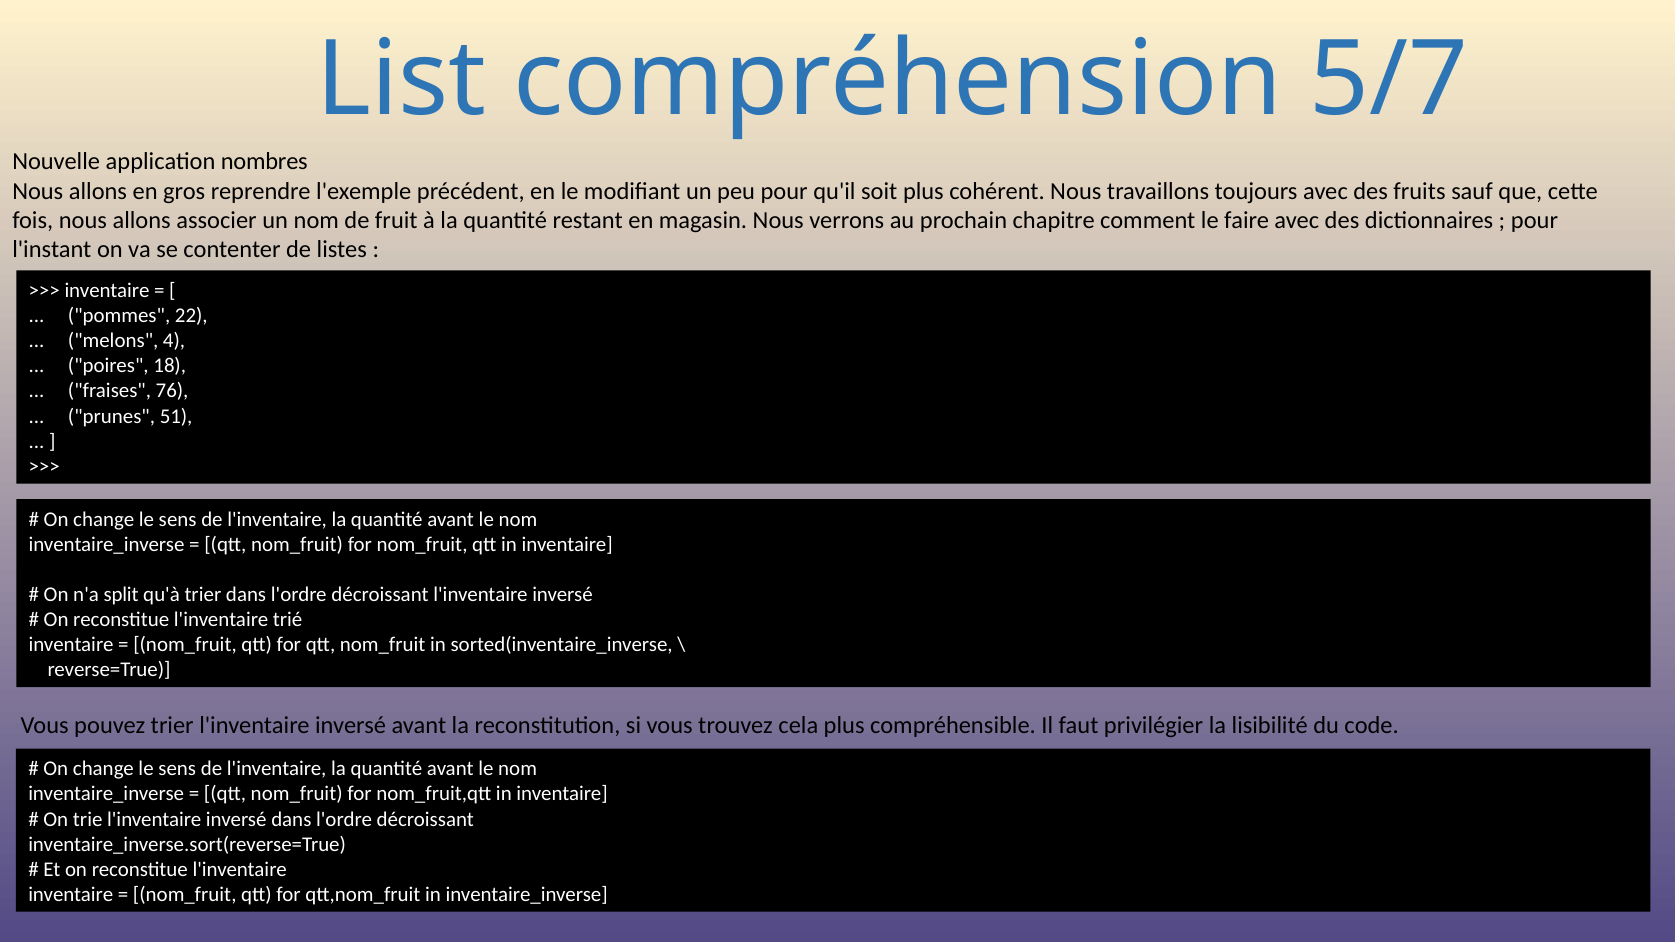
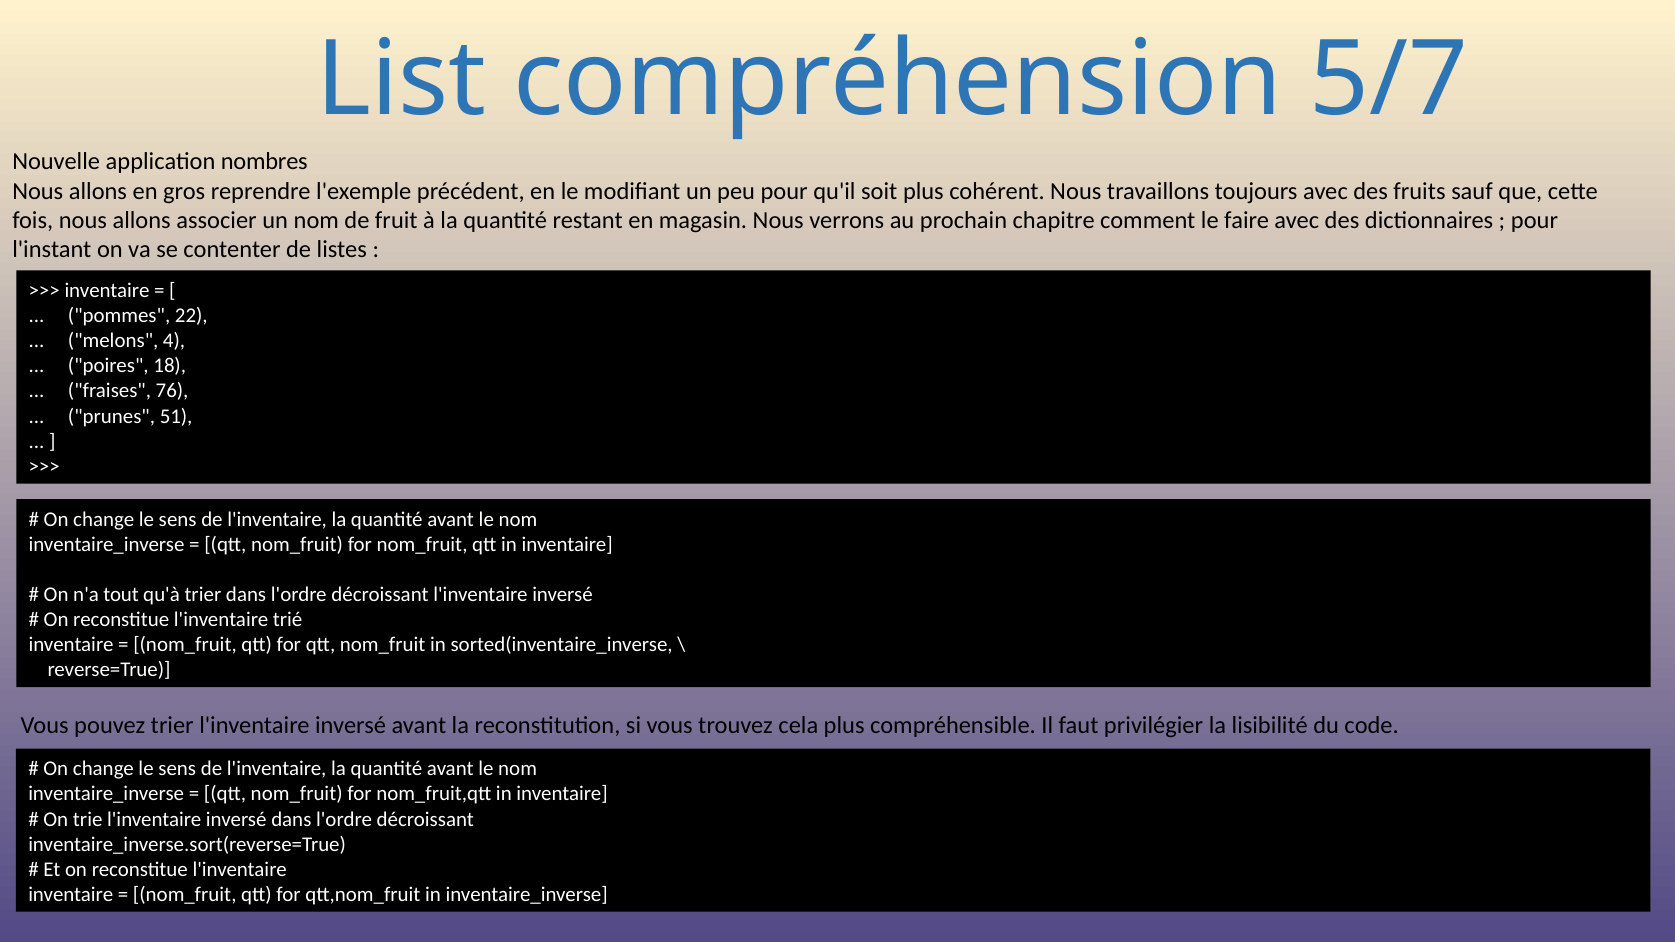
split: split -> tout
